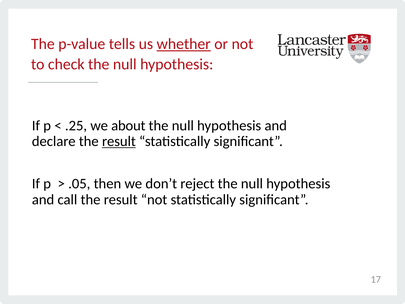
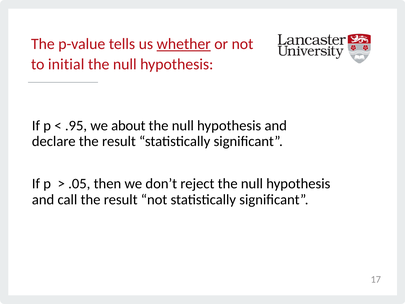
check: check -> initial
.25: .25 -> .95
result at (119, 141) underline: present -> none
